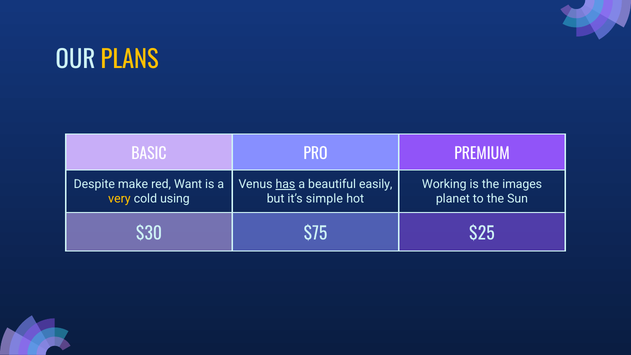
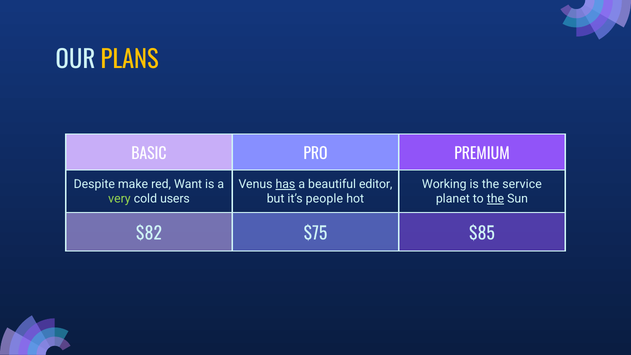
easily: easily -> editor
images: images -> service
very colour: yellow -> light green
using: using -> users
simple: simple -> people
the at (495, 199) underline: none -> present
$30: $30 -> $82
$25: $25 -> $85
